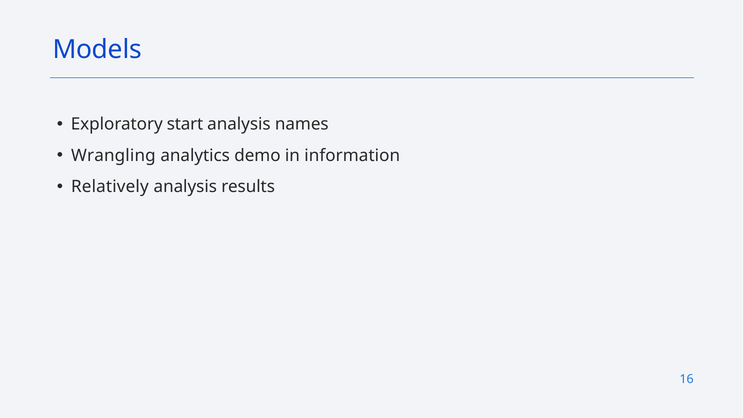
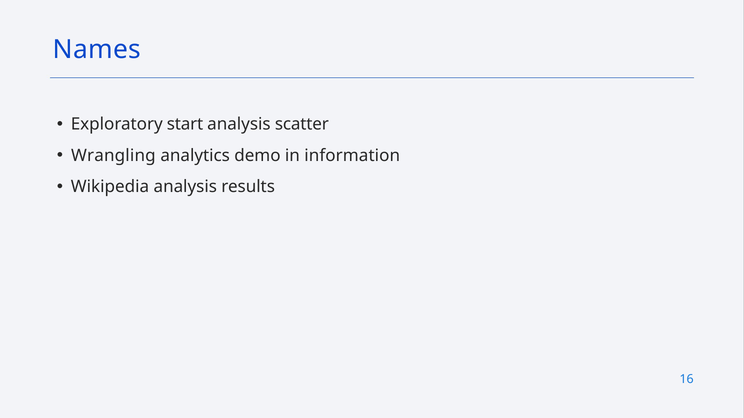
Models: Models -> Names
names: names -> scatter
Relatively: Relatively -> Wikipedia
